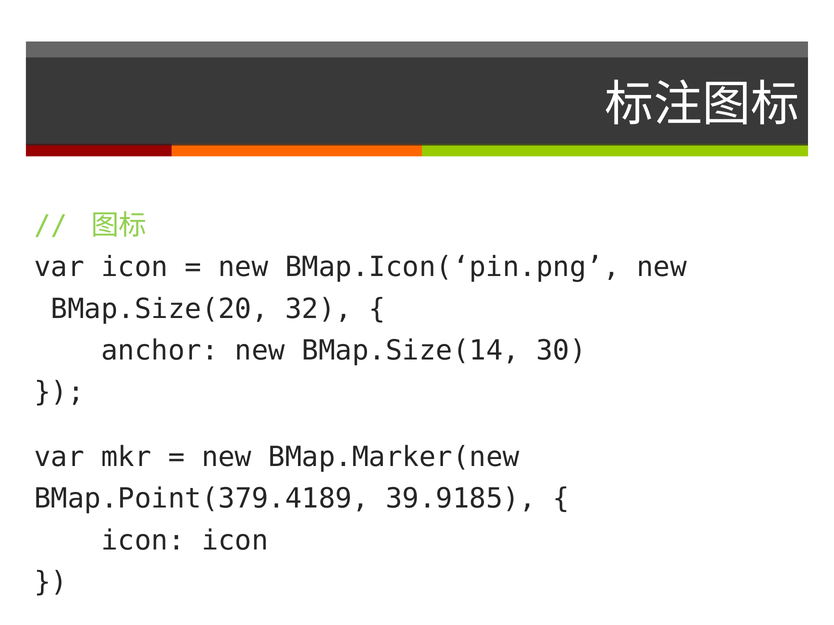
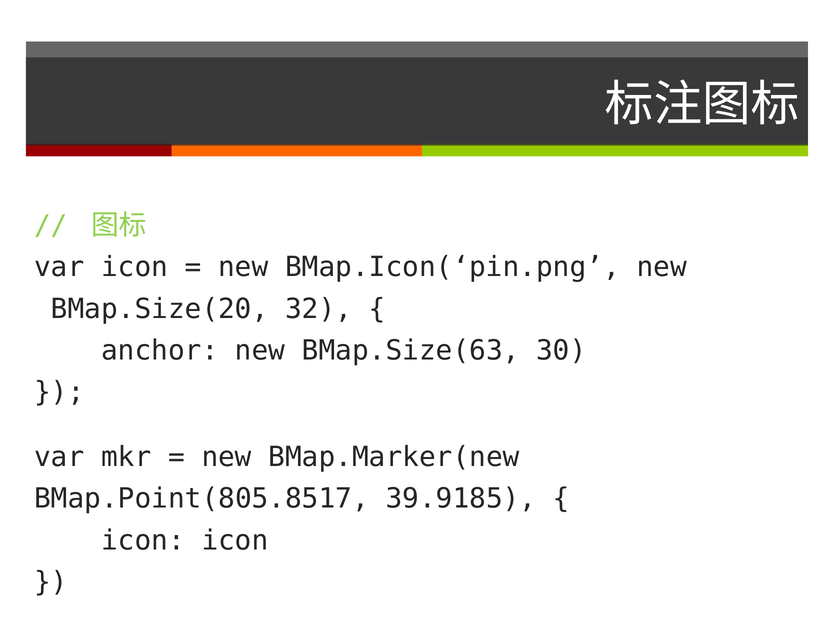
BMap.Size(14: BMap.Size(14 -> BMap.Size(63
BMap.Point(379.4189: BMap.Point(379.4189 -> BMap.Point(805.8517
